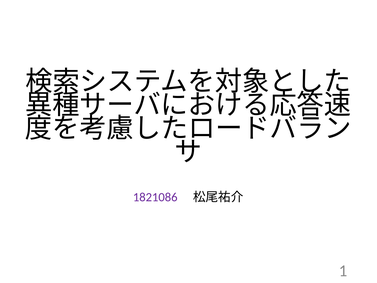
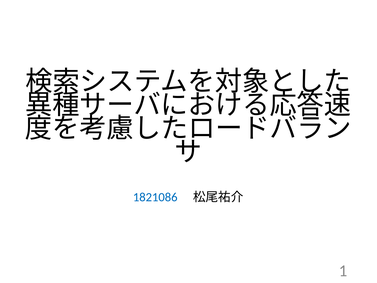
1821086 colour: purple -> blue
